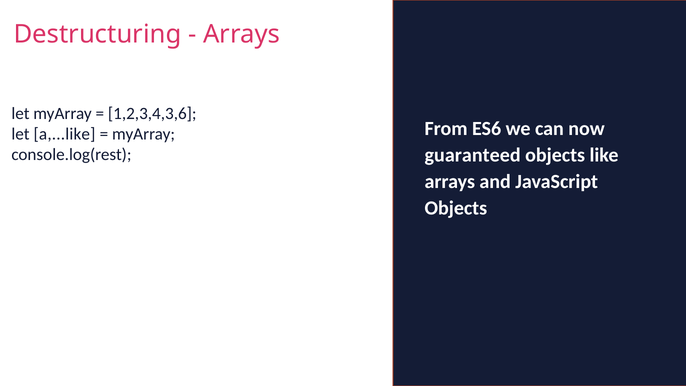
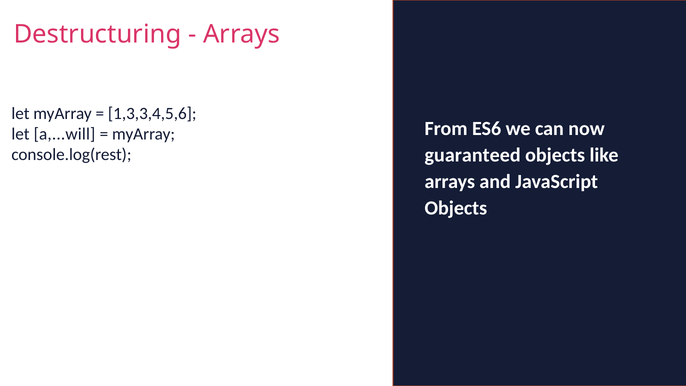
1,2,3,4,3,6: 1,2,3,4,3,6 -> 1,3,3,4,5,6
a,...like: a,...like -> a,...will
